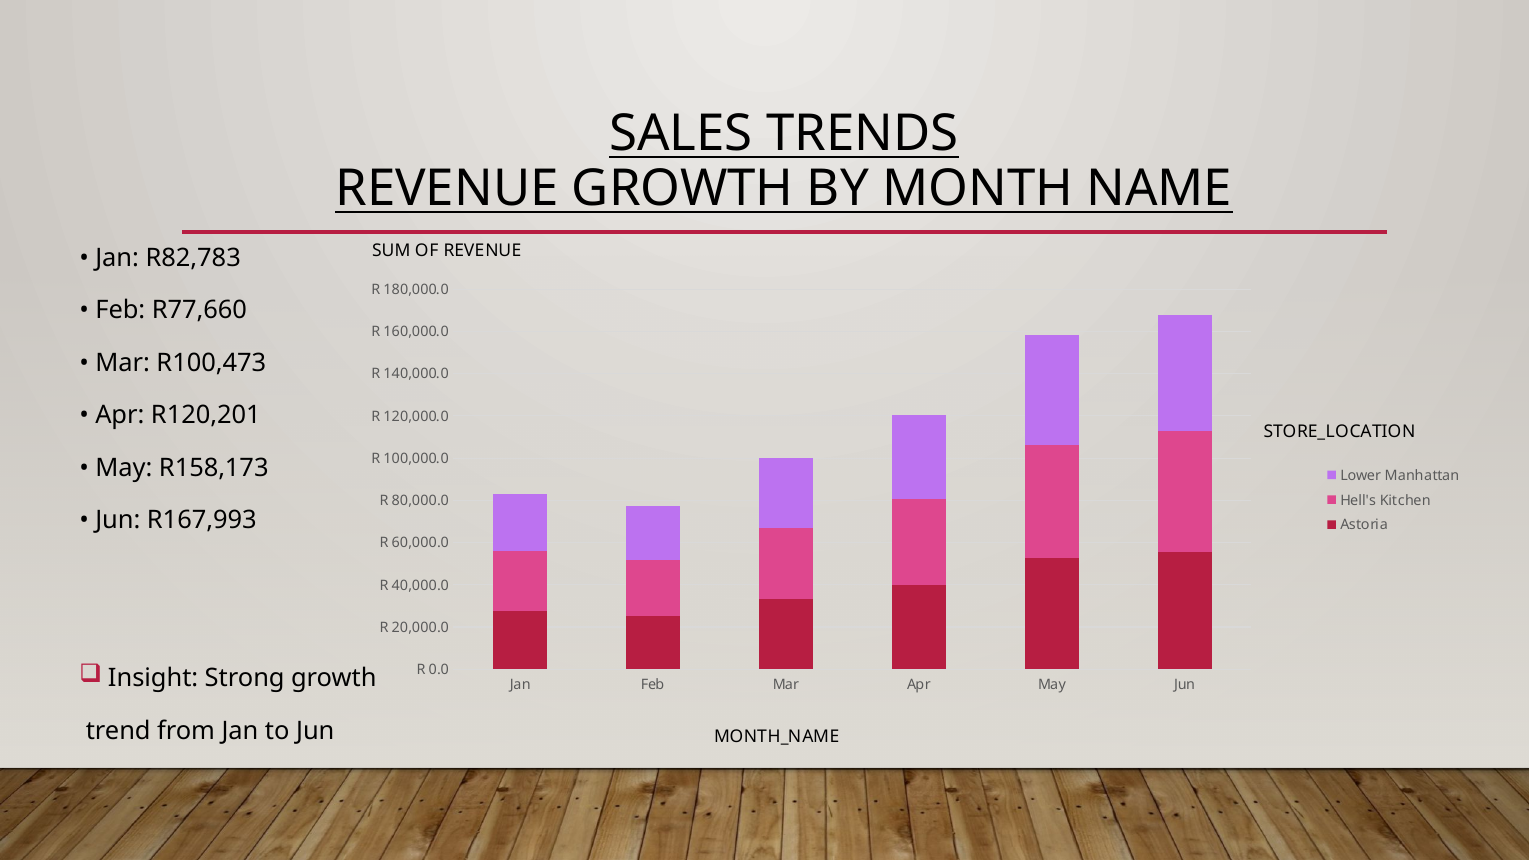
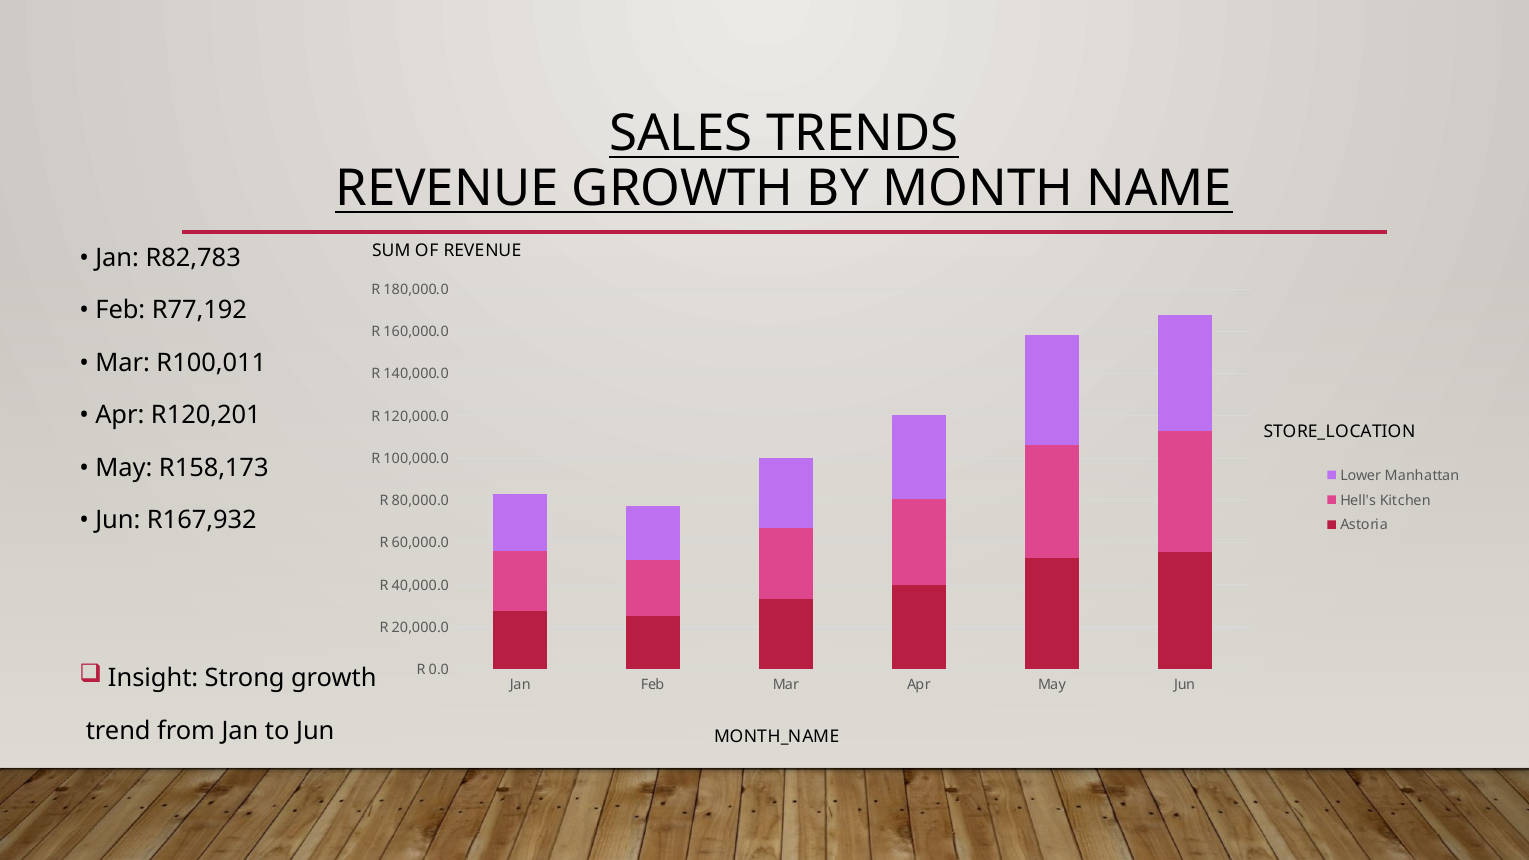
R77,660: R77,660 -> R77,192
R100,473: R100,473 -> R100,011
R167,993: R167,993 -> R167,932
